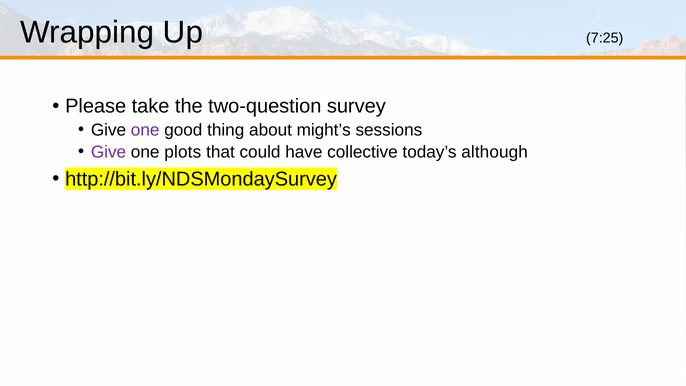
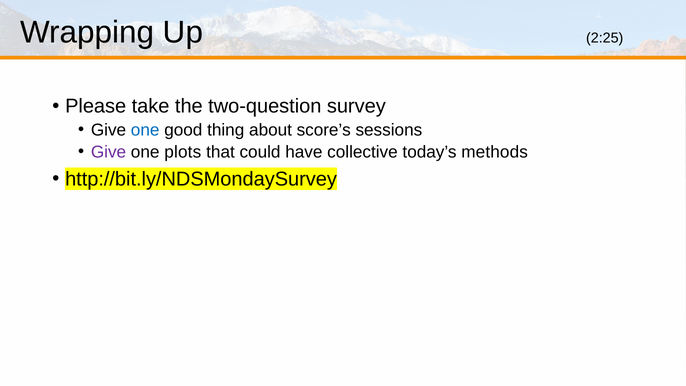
7:25: 7:25 -> 2:25
one at (145, 130) colour: purple -> blue
might’s: might’s -> score’s
although: although -> methods
